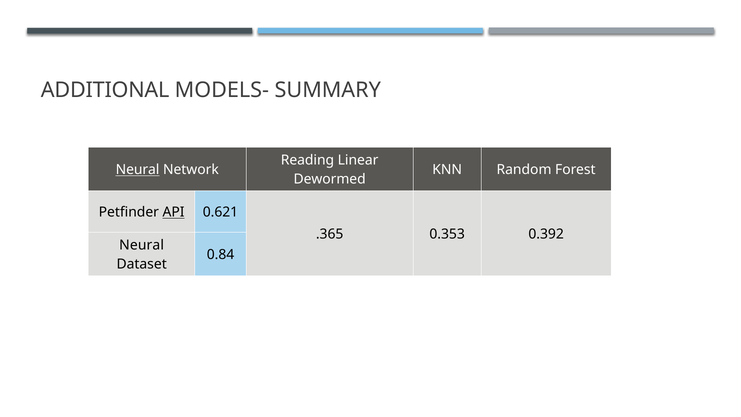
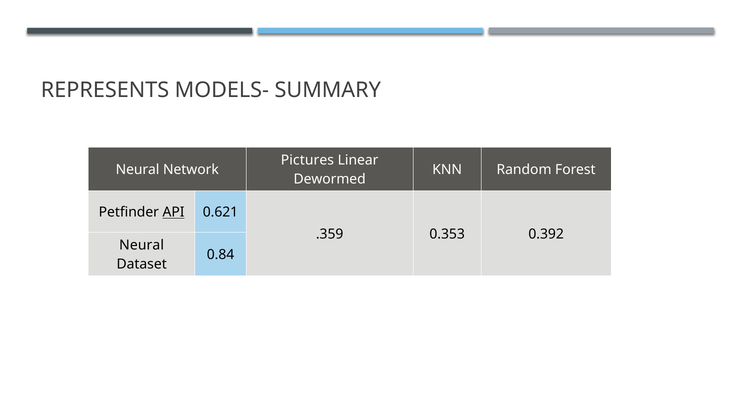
ADDITIONAL: ADDITIONAL -> REPRESENTS
Reading: Reading -> Pictures
Neural at (138, 170) underline: present -> none
.365: .365 -> .359
